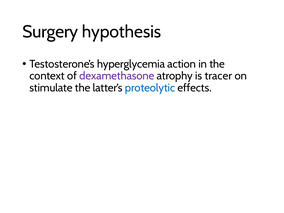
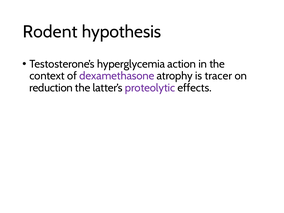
Surgery: Surgery -> Rodent
stimulate: stimulate -> reduction
proteolytic colour: blue -> purple
